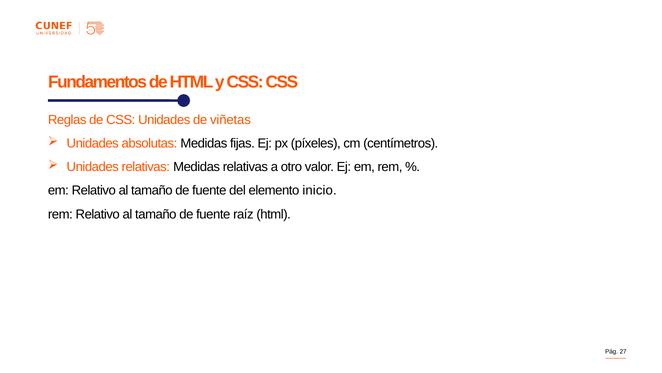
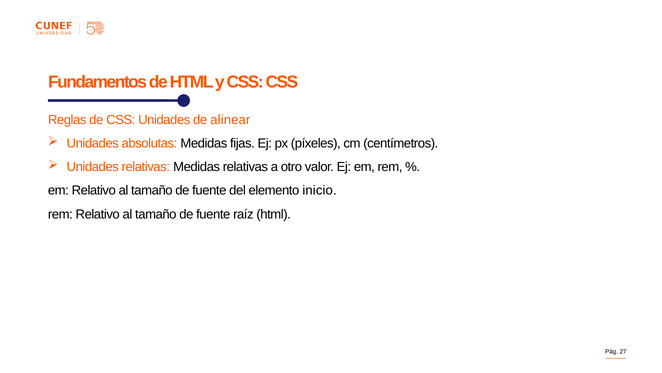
viñetas: viñetas -> alinear
